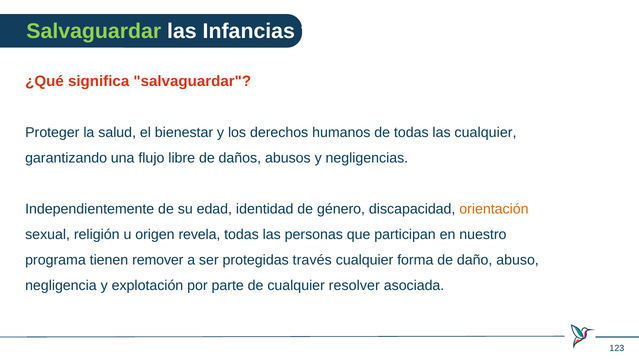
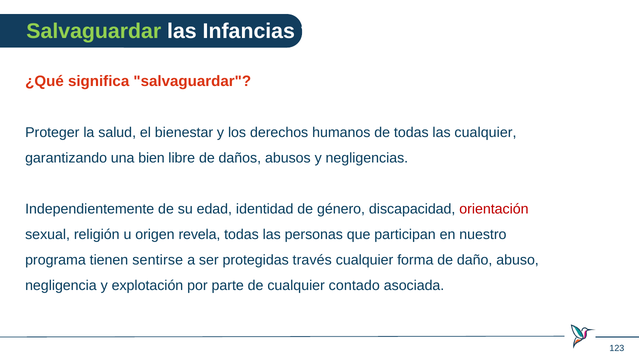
flujo: flujo -> bien
orientación colour: orange -> red
remover: remover -> sentirse
resolver: resolver -> contado
